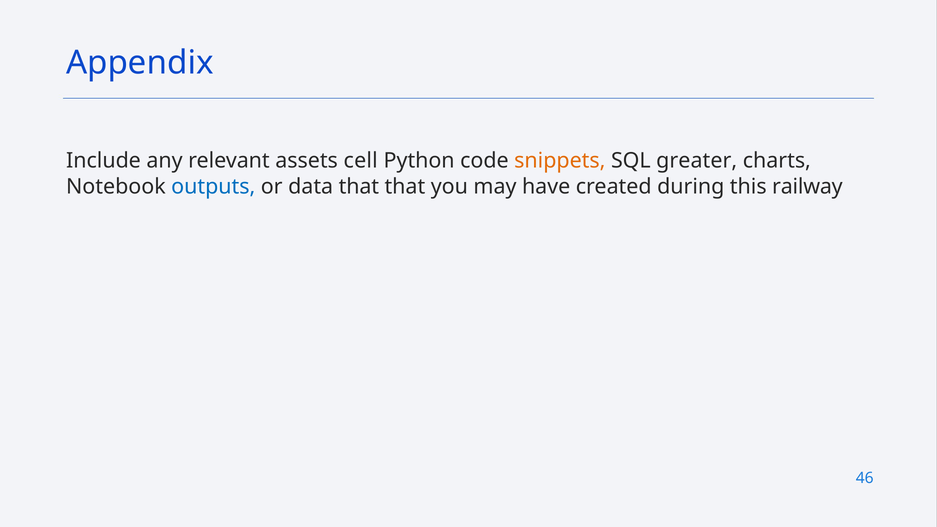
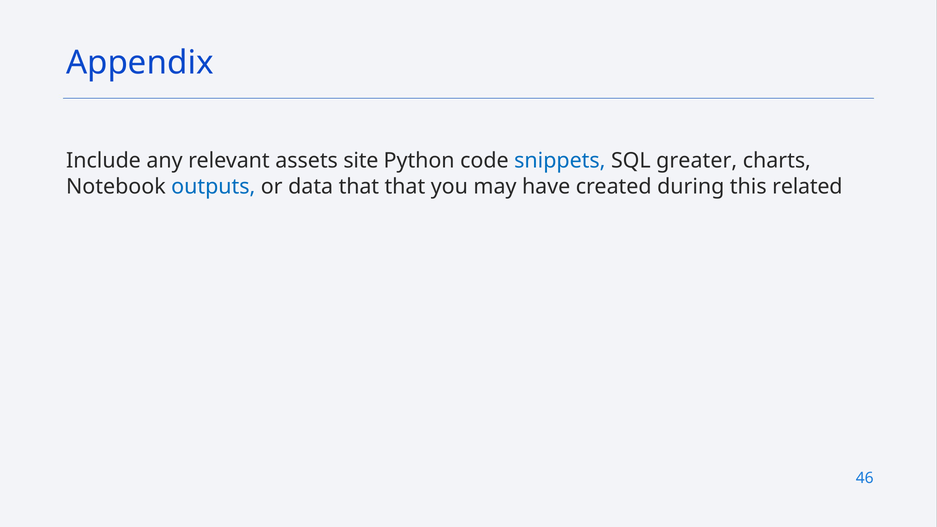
cell: cell -> site
snippets colour: orange -> blue
railway: railway -> related
